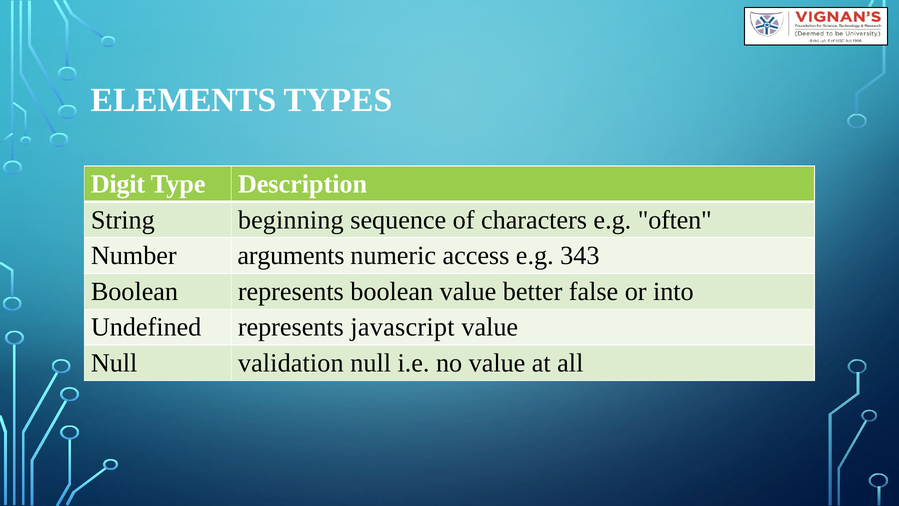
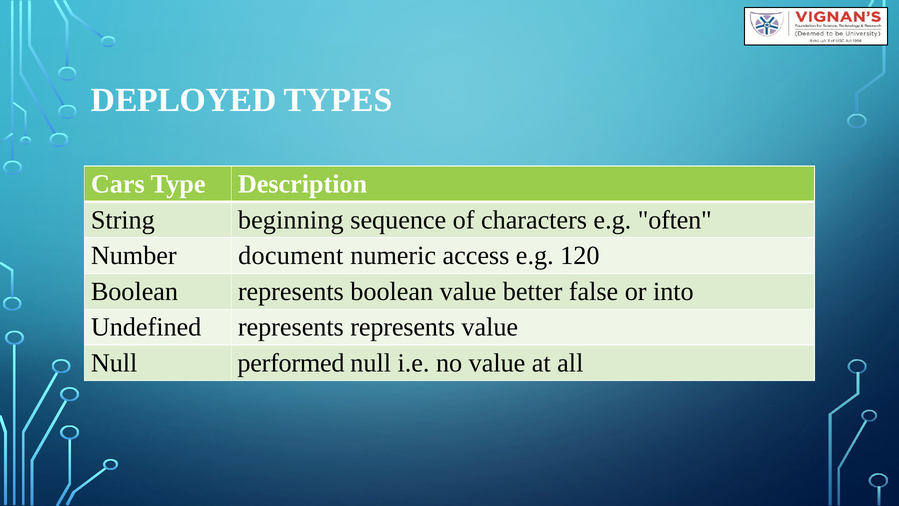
ELEMENTS: ELEMENTS -> DEPLOYED
Digit: Digit -> Cars
arguments: arguments -> document
343: 343 -> 120
represents javascript: javascript -> represents
validation: validation -> performed
